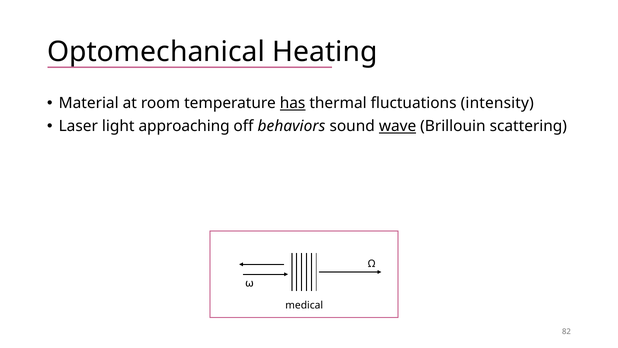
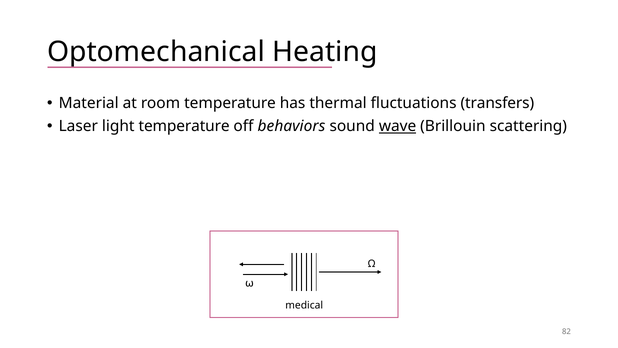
has underline: present -> none
intensity: intensity -> transfers
light approaching: approaching -> temperature
